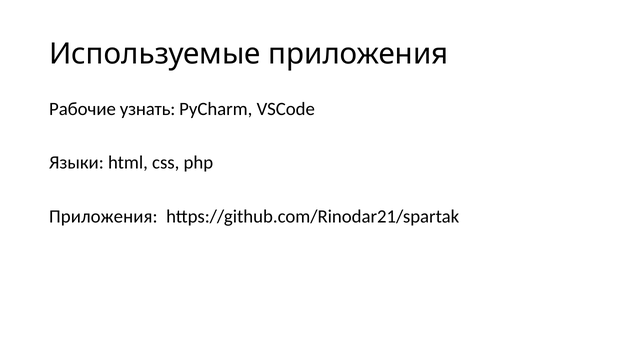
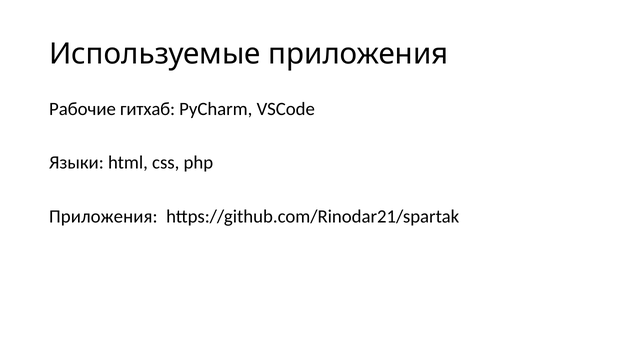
узнать: узнать -> гитхаб
